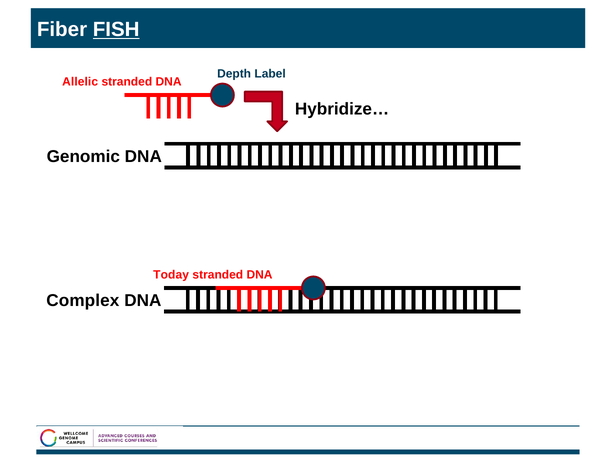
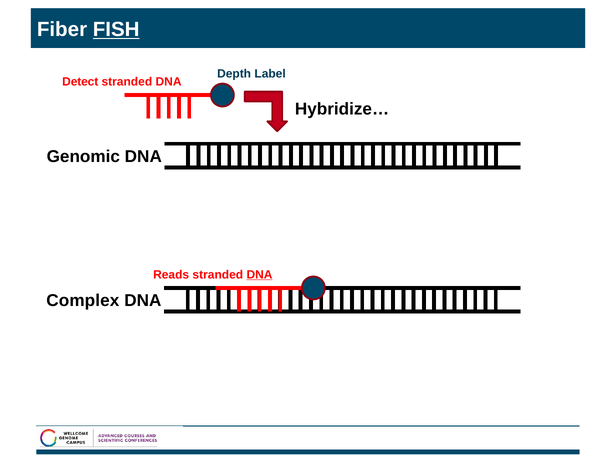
Allelic: Allelic -> Detect
Today: Today -> Reads
DNA at (259, 275) underline: none -> present
